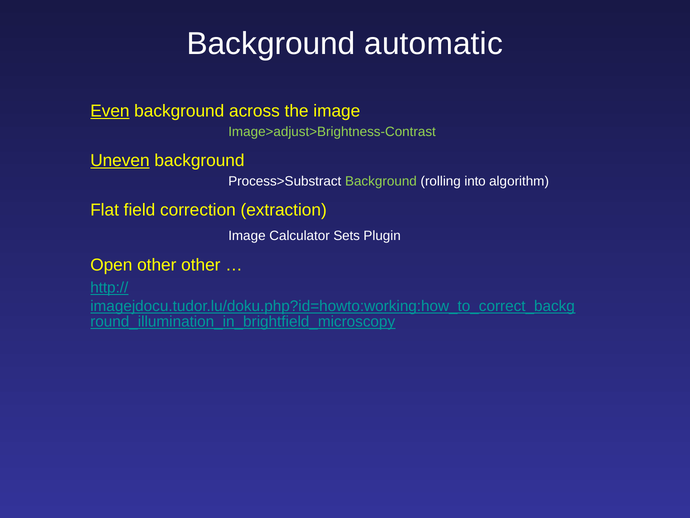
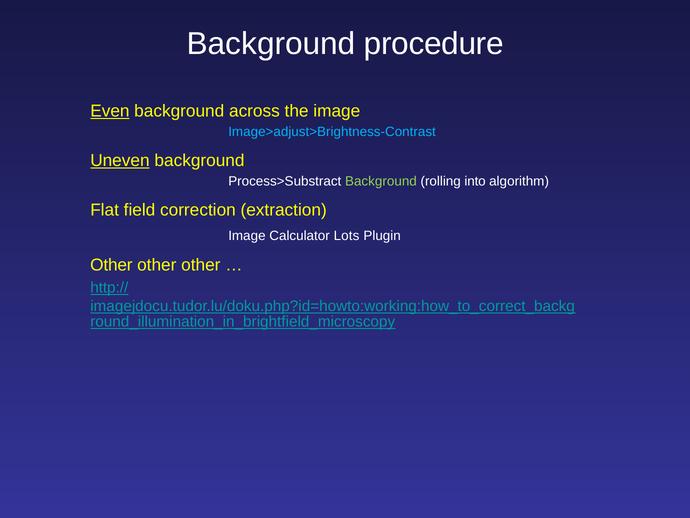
automatic: automatic -> procedure
Image>adjust>Brightness-Contrast colour: light green -> light blue
Sets: Sets -> Lots
Open at (111, 265): Open -> Other
